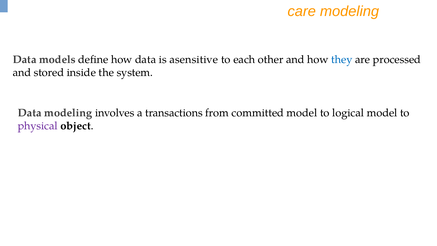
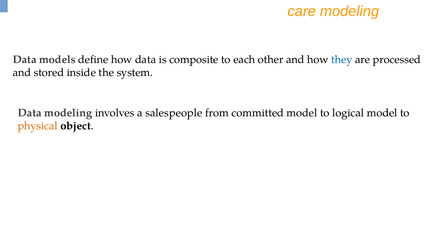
asensitive: asensitive -> composite
transactions: transactions -> salespeople
physical colour: purple -> orange
